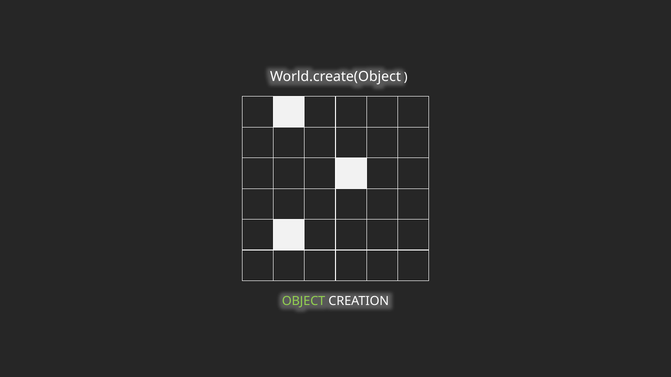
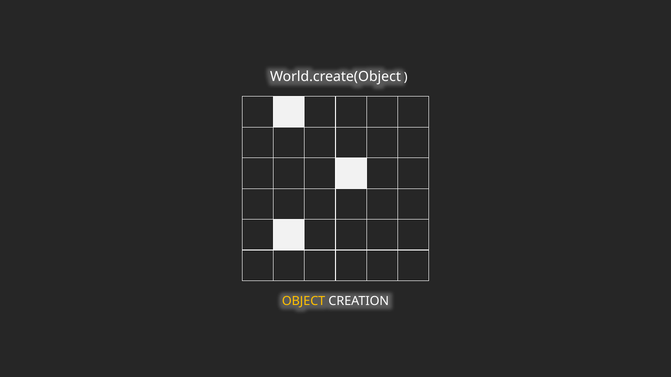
OBJECT colour: light green -> yellow
